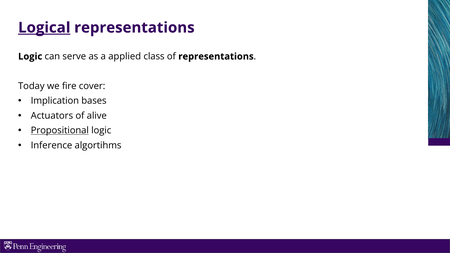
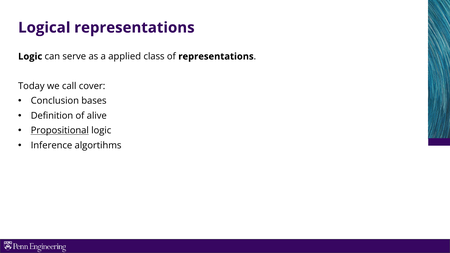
Logical underline: present -> none
fire: fire -> call
Implication: Implication -> Conclusion
Actuators: Actuators -> Definition
